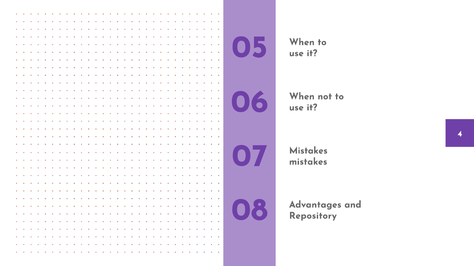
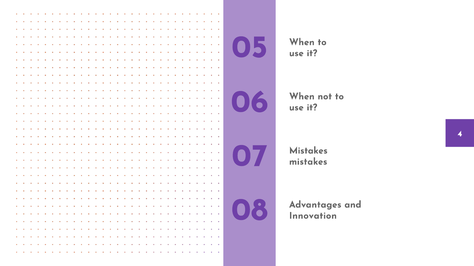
Repository: Repository -> Innovation
